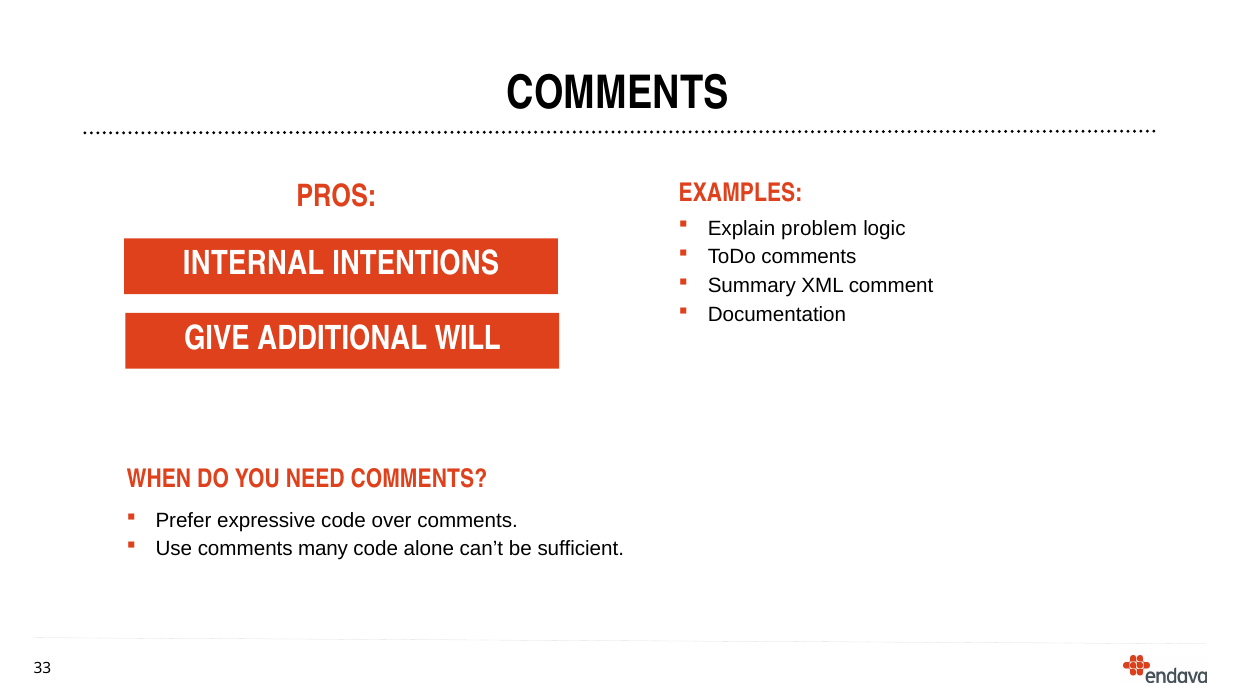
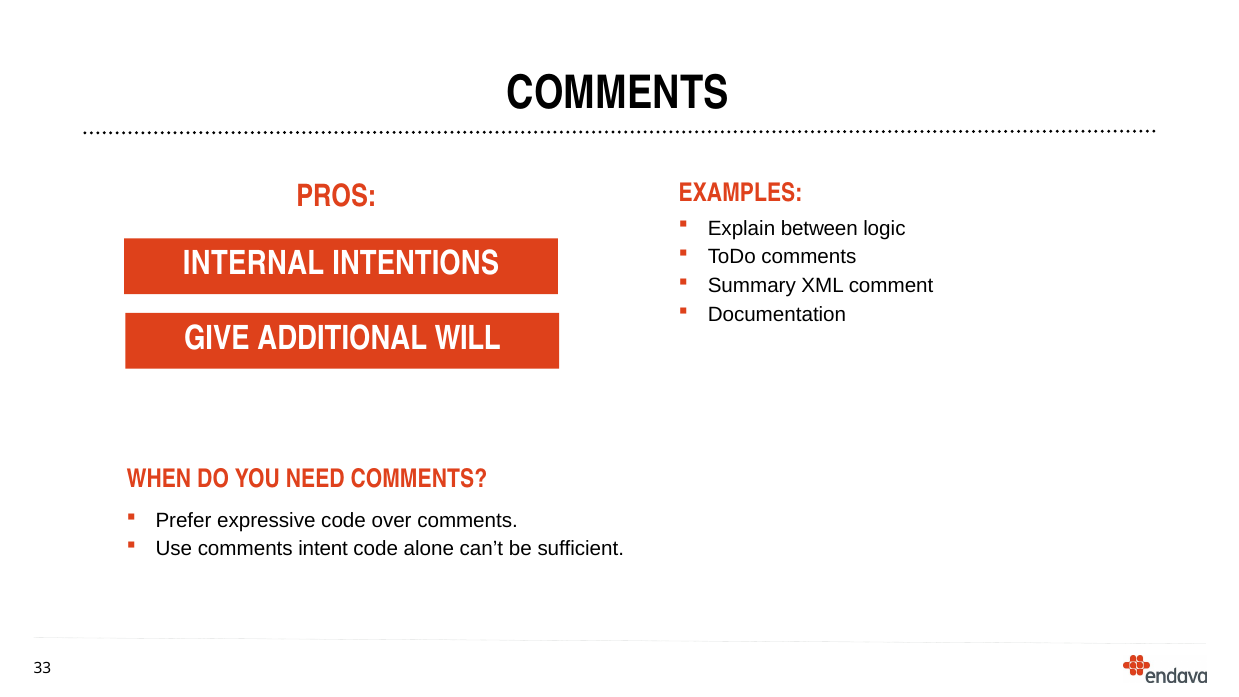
problem: problem -> between
many: many -> intent
